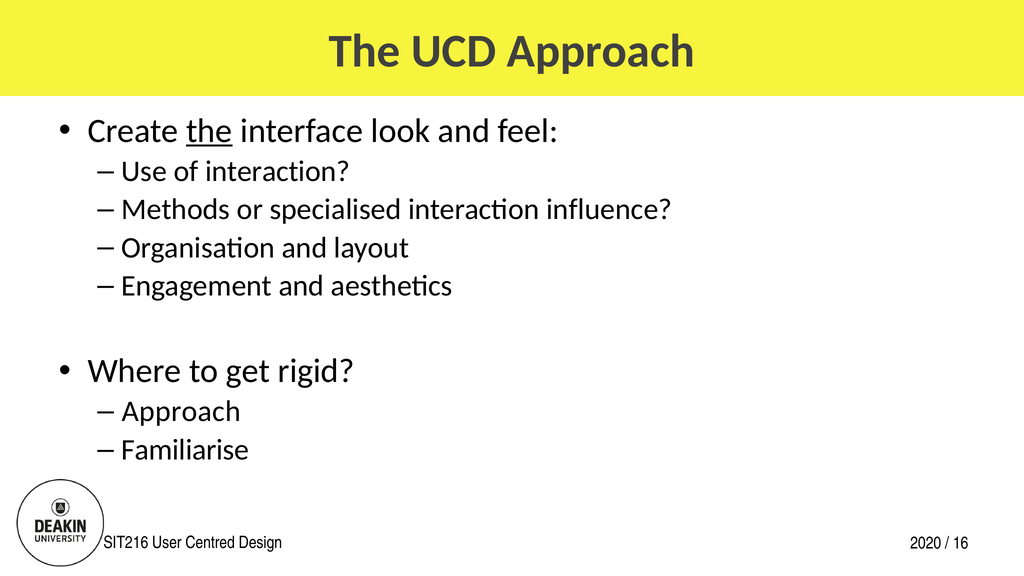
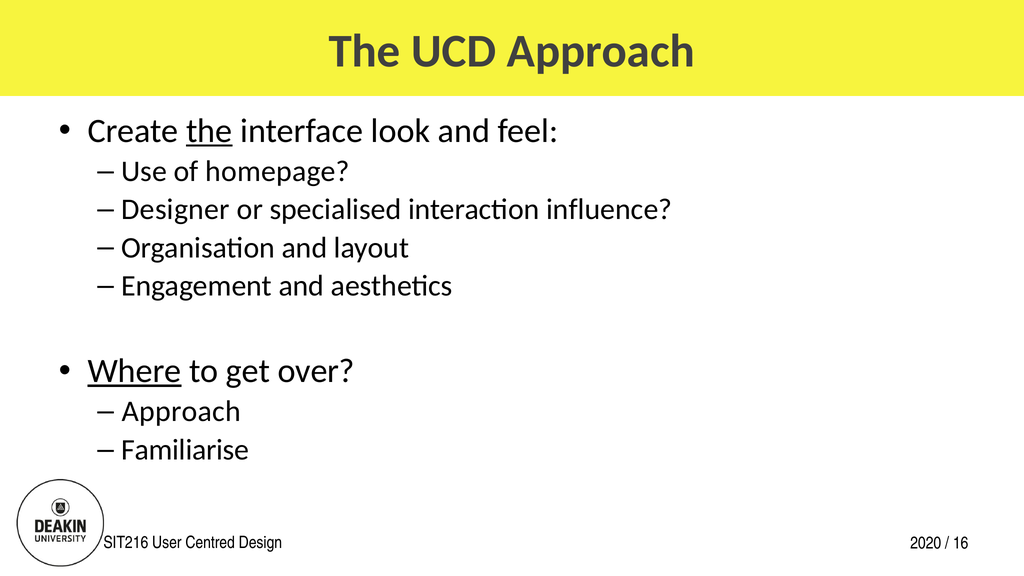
of interaction: interaction -> homepage
Methods: Methods -> Designer
Where underline: none -> present
rigid: rigid -> over
